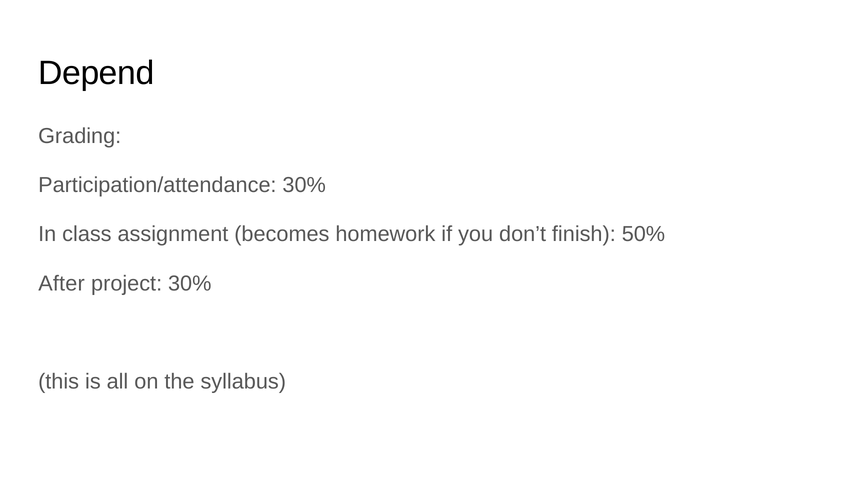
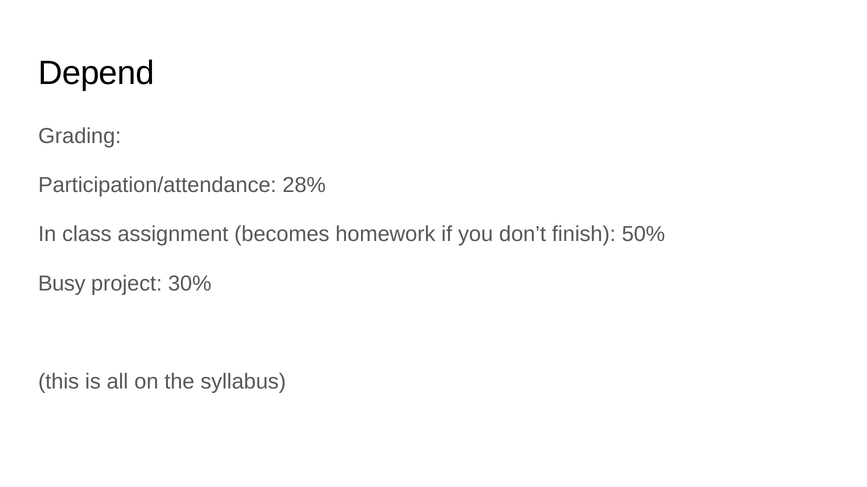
Participation/attendance 30%: 30% -> 28%
After: After -> Busy
